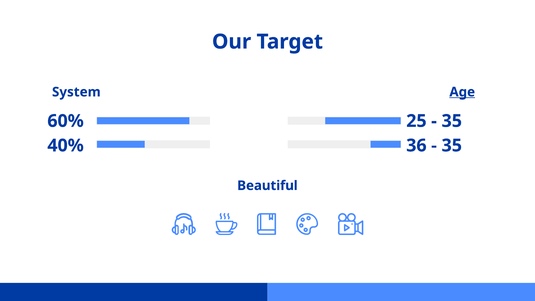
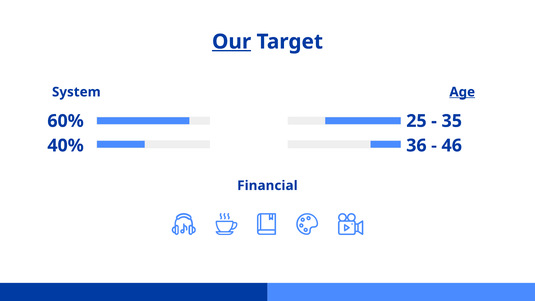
Our underline: none -> present
35 at (452, 146): 35 -> 46
Beautiful: Beautiful -> Financial
